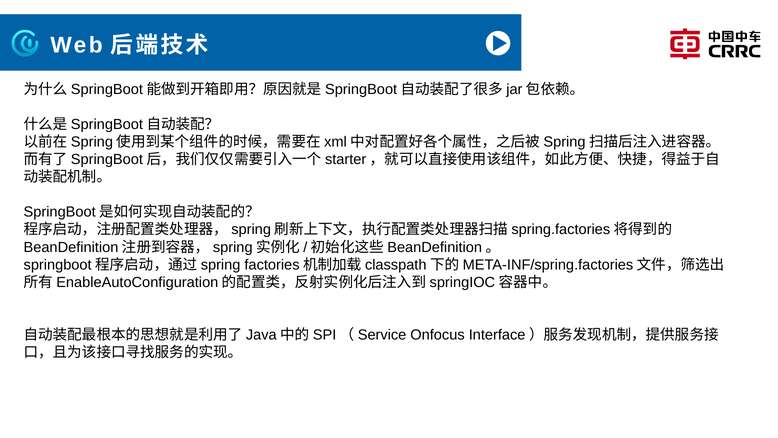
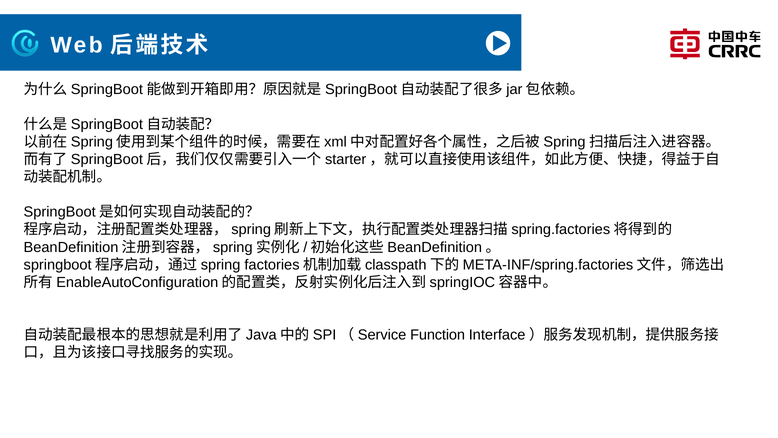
Onfocus: Onfocus -> Function
